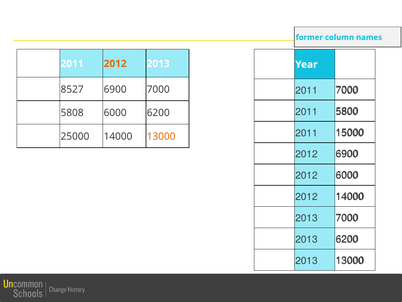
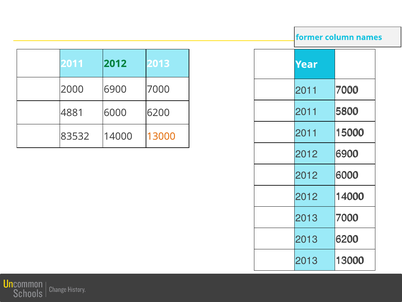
2012 at (115, 64) colour: orange -> green
8527: 8527 -> 2000
5808: 5808 -> 4881
25000: 25000 -> 83532
